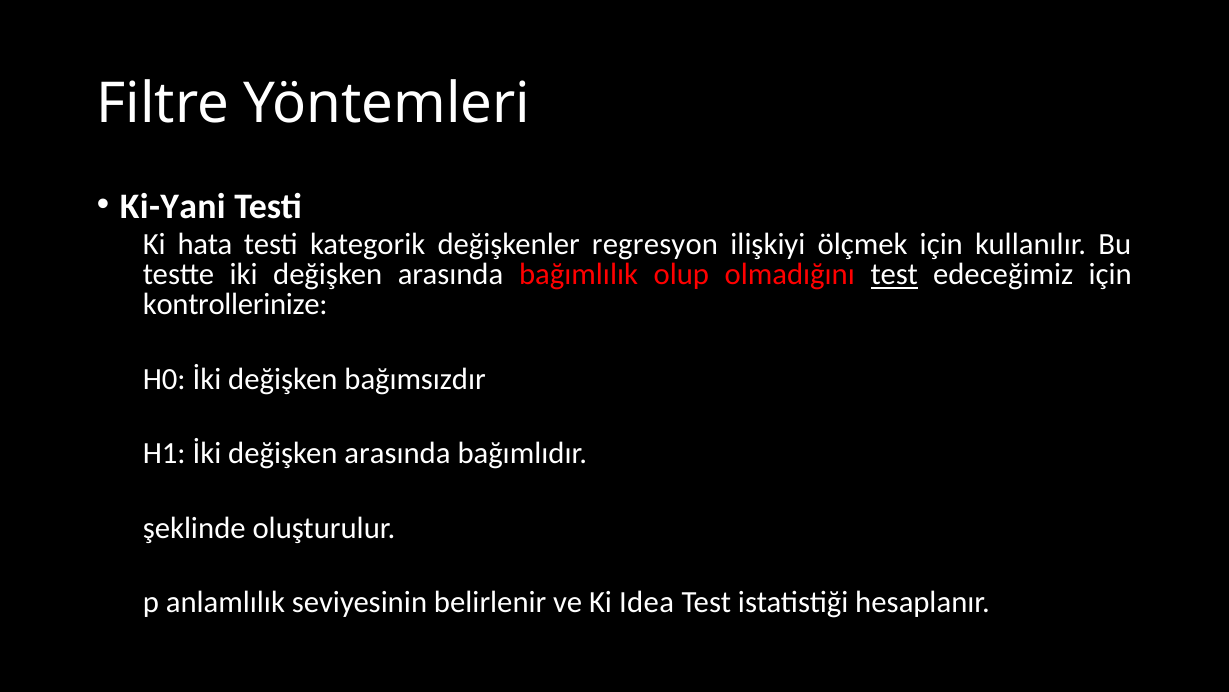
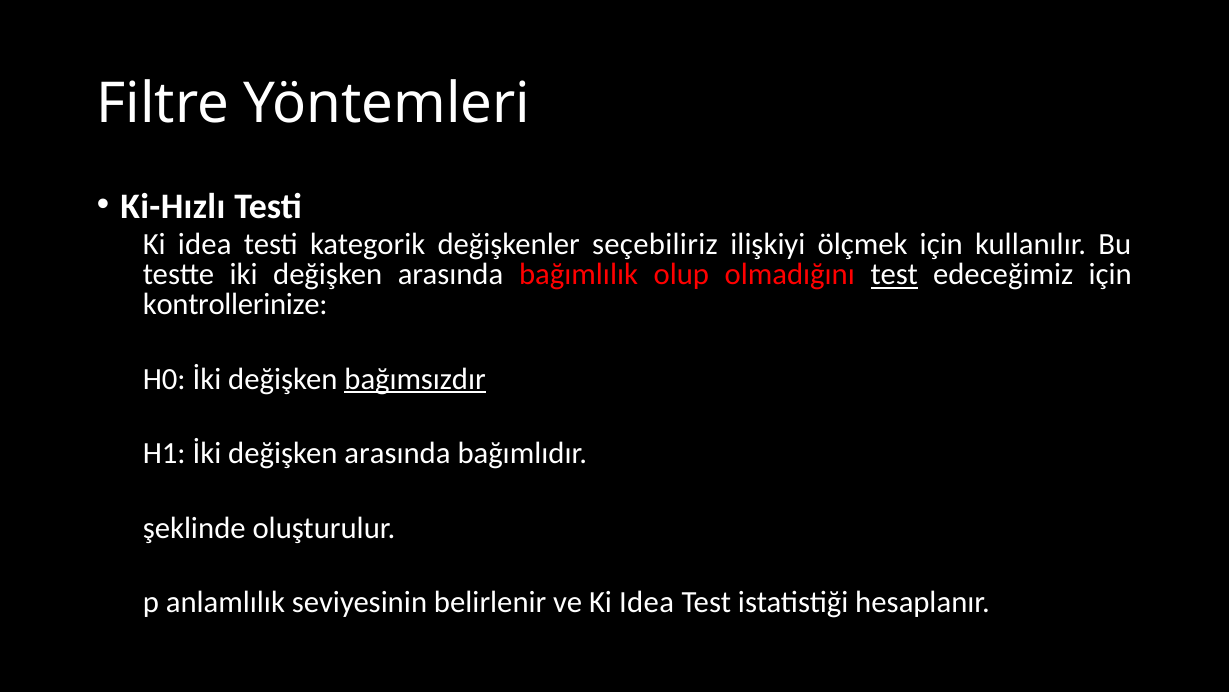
Ki-Yani: Ki-Yani -> Ki-Hızlı
hata at (205, 244): hata -> idea
regresyon: regresyon -> seçebiliriz
bağımsızdır underline: none -> present
